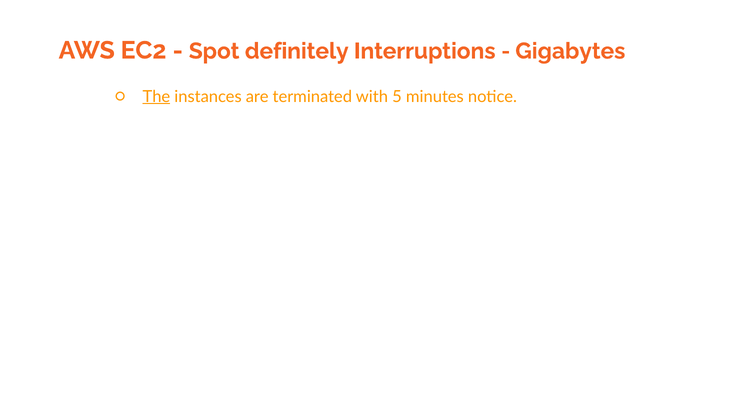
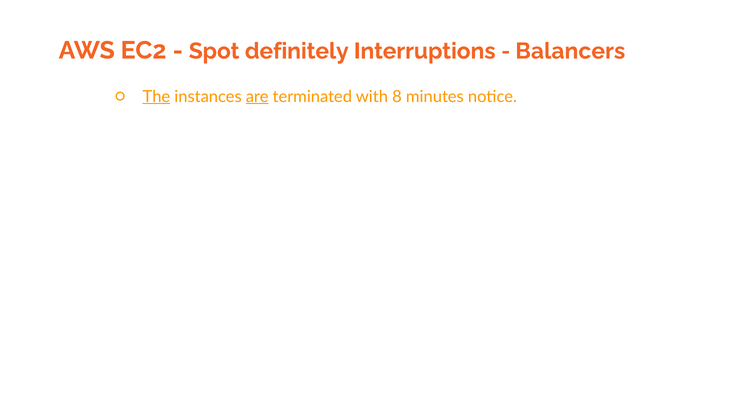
Gigabytes: Gigabytes -> Balancers
are underline: none -> present
5: 5 -> 8
